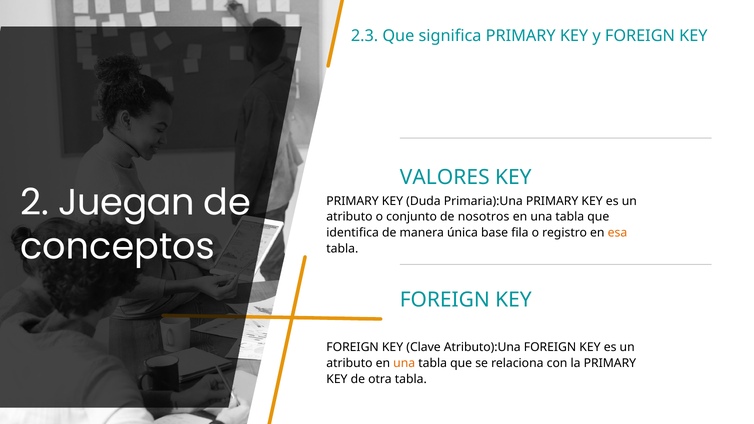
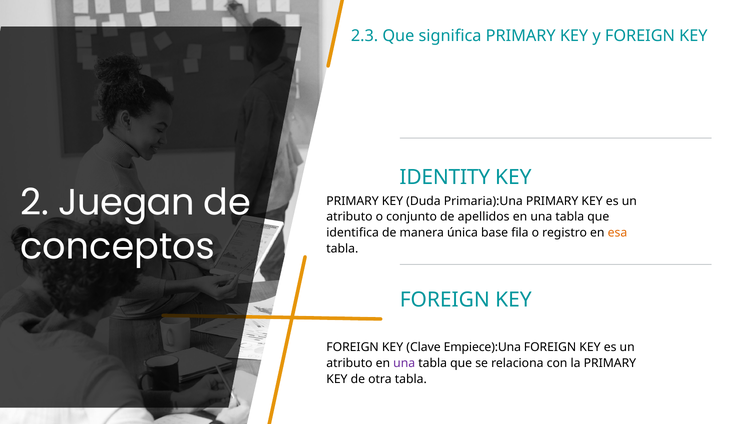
VALORES: VALORES -> IDENTITY
nosotros: nosotros -> apellidos
Atributo):Una: Atributo):Una -> Empiece):Una
una at (404, 363) colour: orange -> purple
